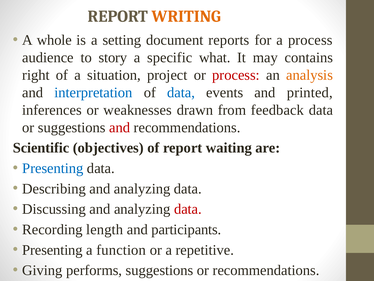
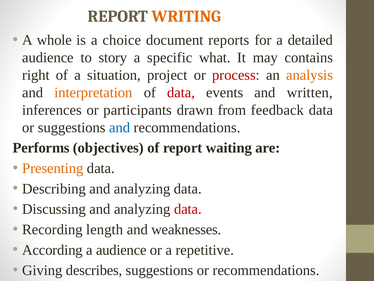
setting: setting -> choice
a process: process -> detailed
interpretation colour: blue -> orange
data at (181, 92) colour: blue -> red
printed: printed -> written
weaknesses: weaknesses -> participants
and at (120, 127) colour: red -> blue
Scientific: Scientific -> Performs
Presenting at (53, 168) colour: blue -> orange
participants: participants -> weaknesses
Presenting at (52, 250): Presenting -> According
a function: function -> audience
performs: performs -> describes
